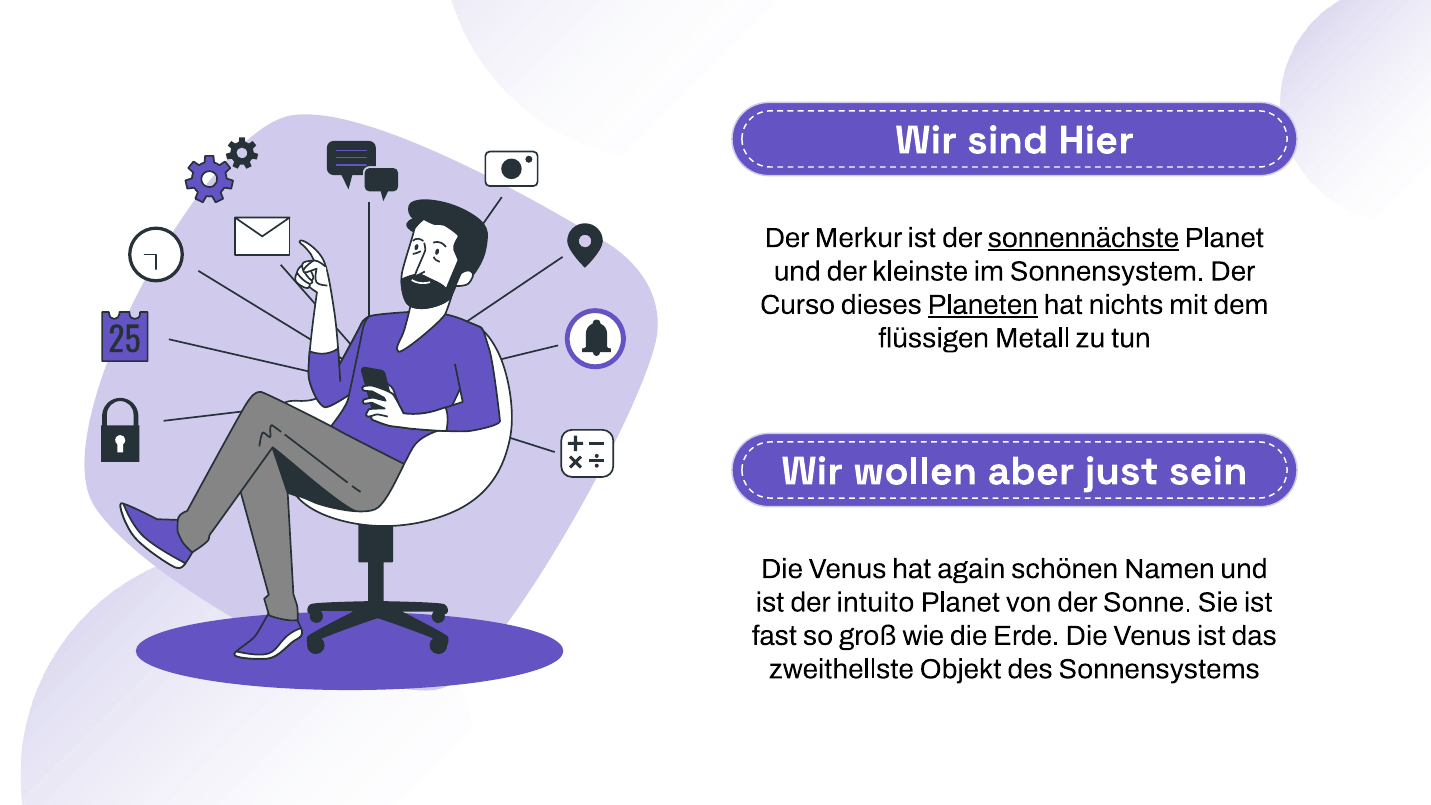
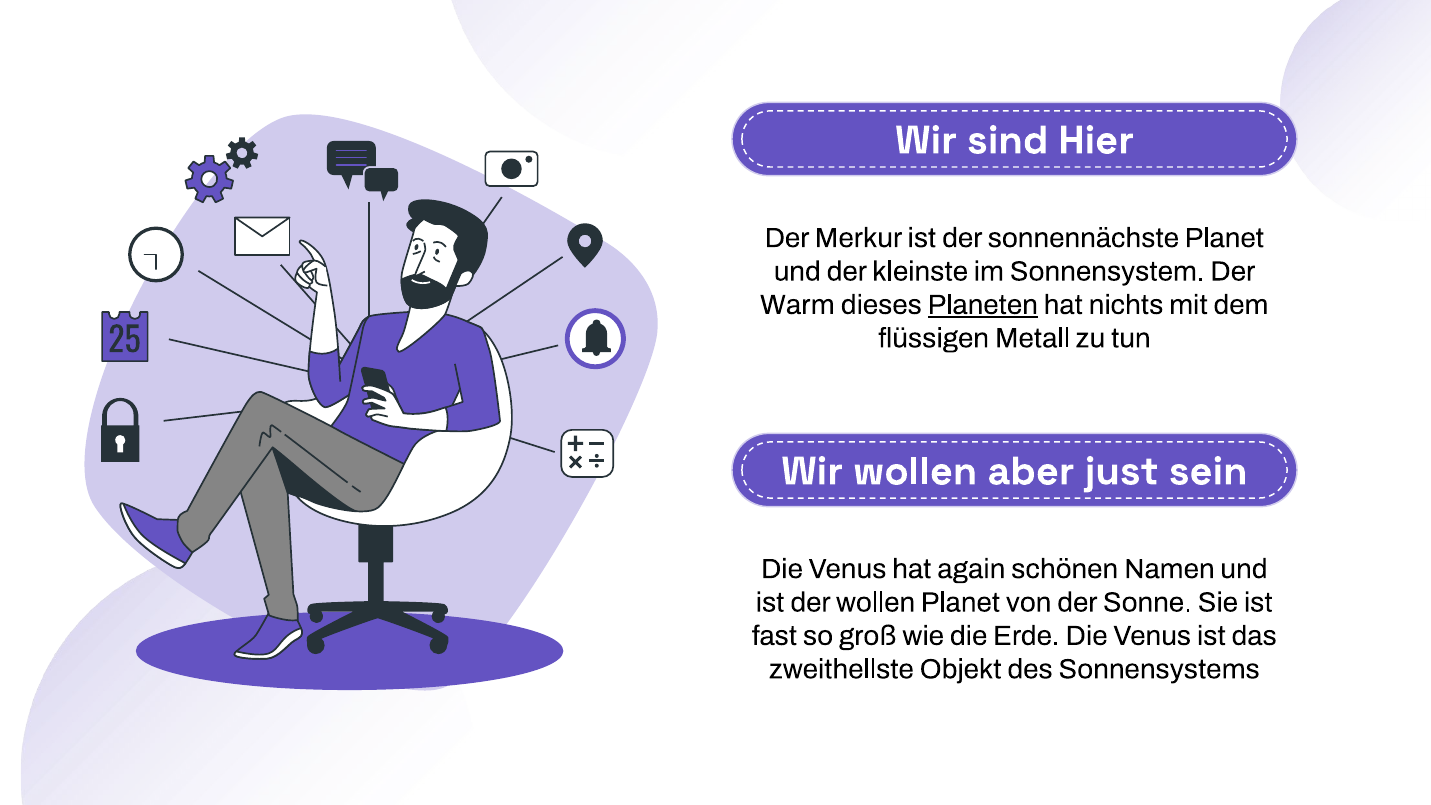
sonnennächste underline: present -> none
Curso: Curso -> Warm
der intuito: intuito -> wollen
